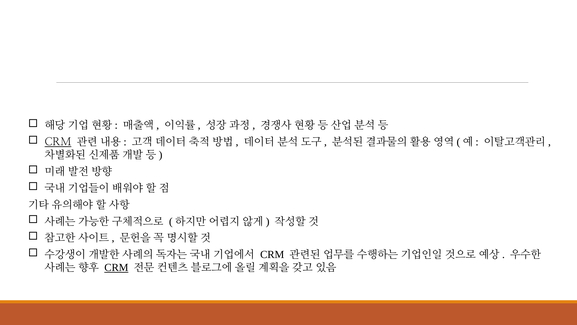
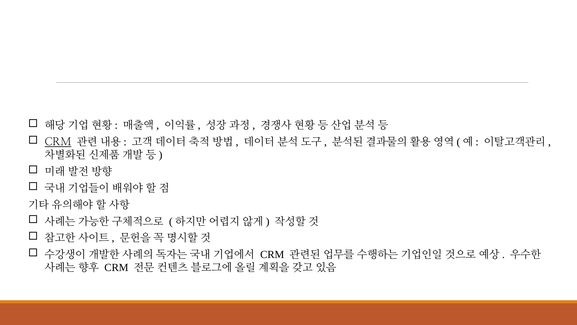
CRM at (116, 267) underline: present -> none
